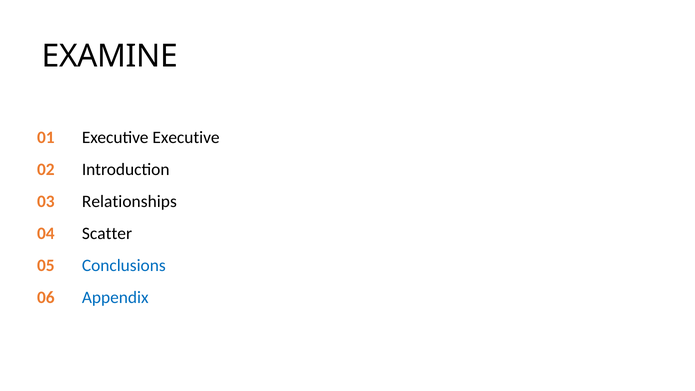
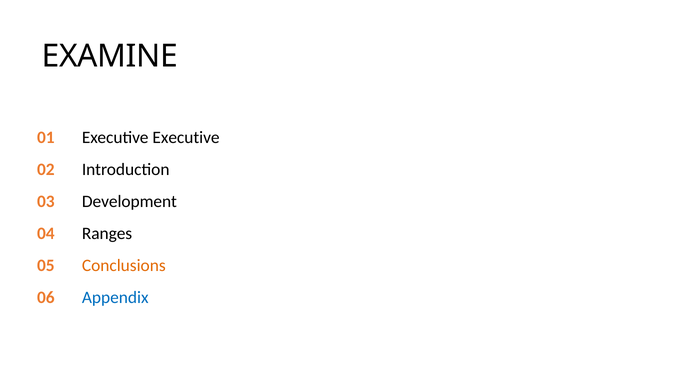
Relationships: Relationships -> Development
Scatter: Scatter -> Ranges
Conclusions colour: blue -> orange
